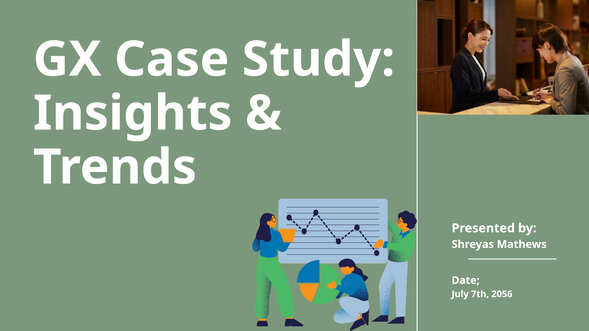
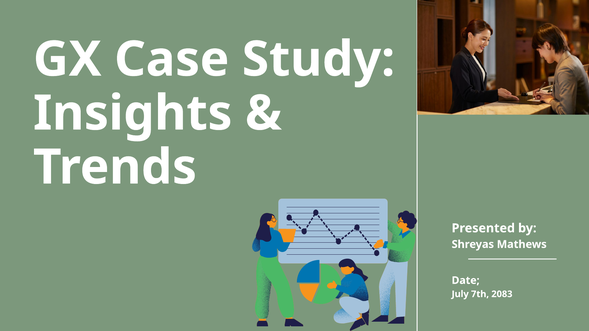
2056: 2056 -> 2083
